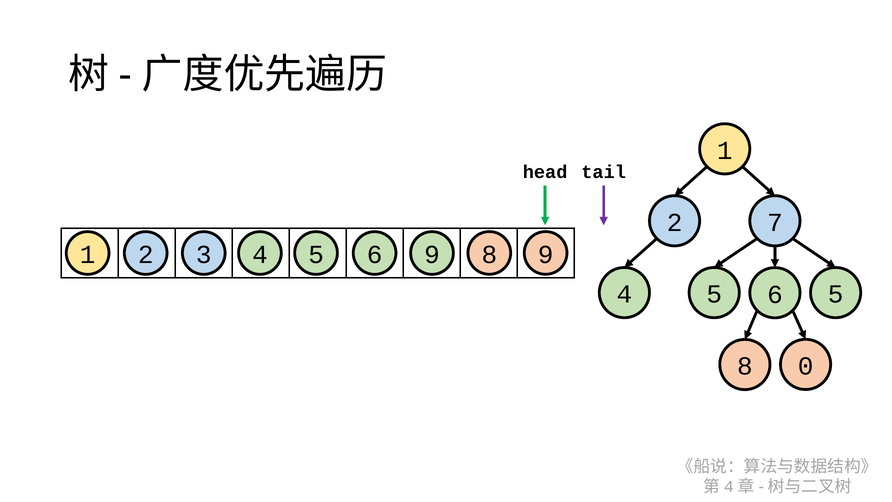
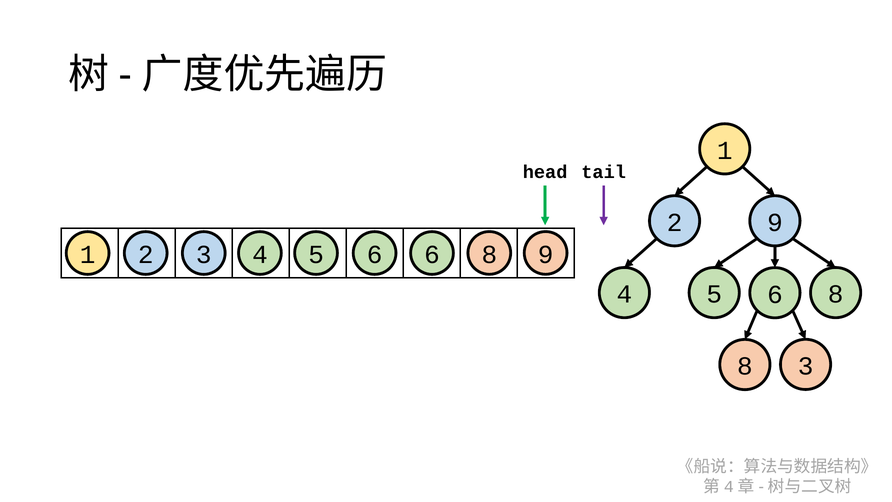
2 7: 7 -> 9
6 9: 9 -> 6
5 6 5: 5 -> 8
8 0: 0 -> 3
